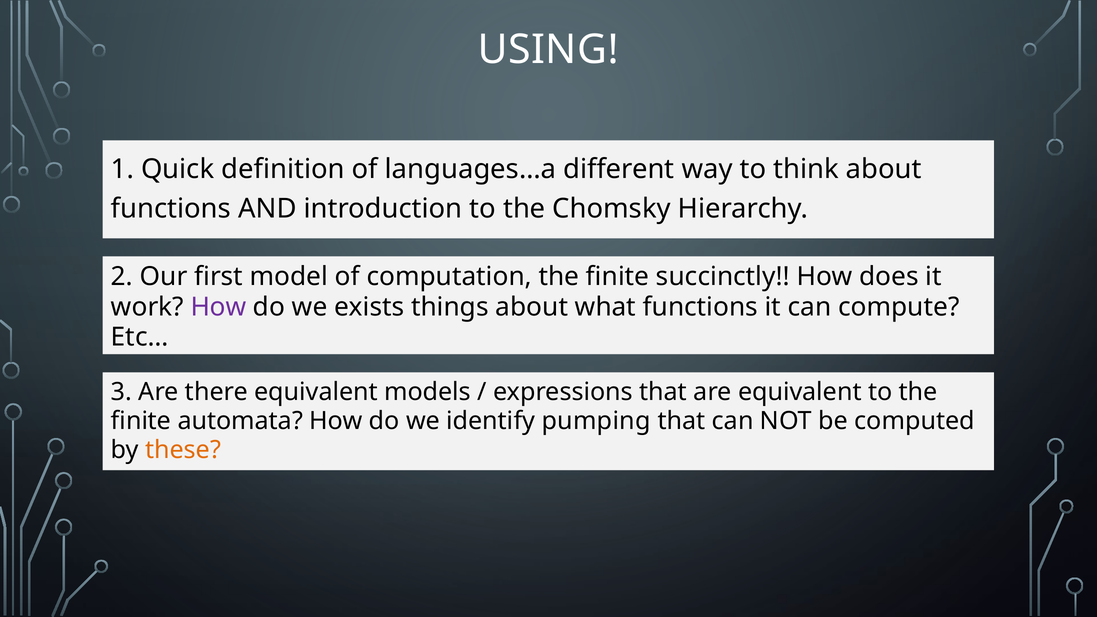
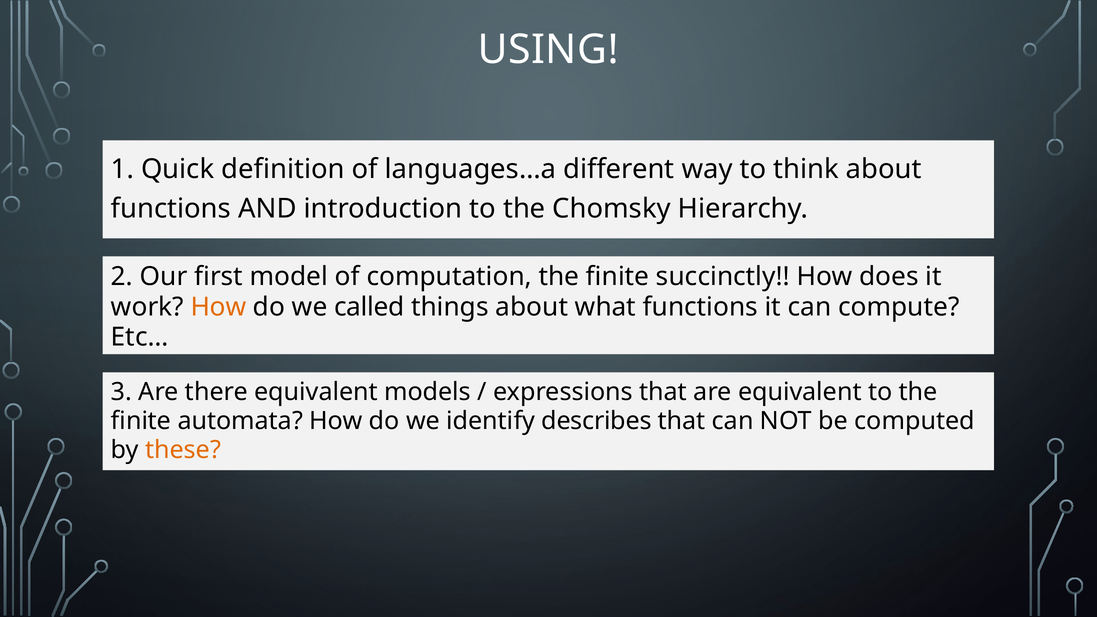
How at (218, 307) colour: purple -> orange
exists: exists -> called
pumping: pumping -> describes
